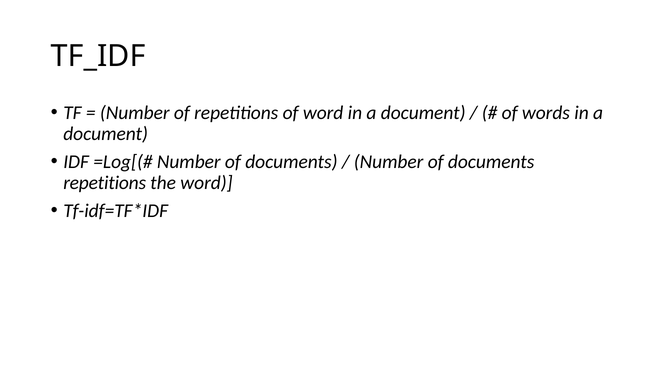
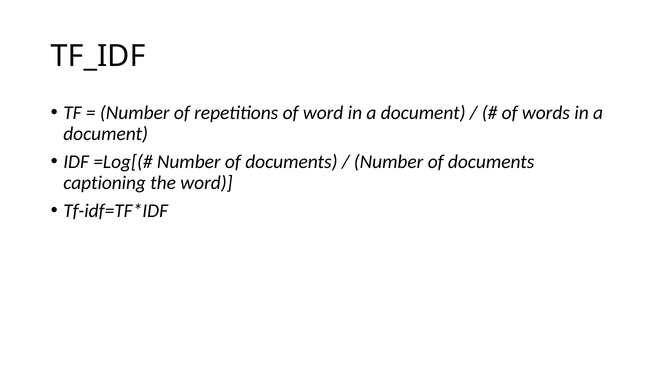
repetitions at (105, 182): repetitions -> captioning
